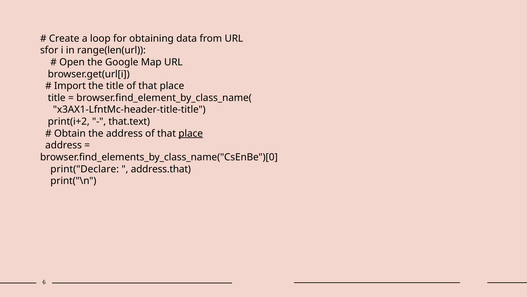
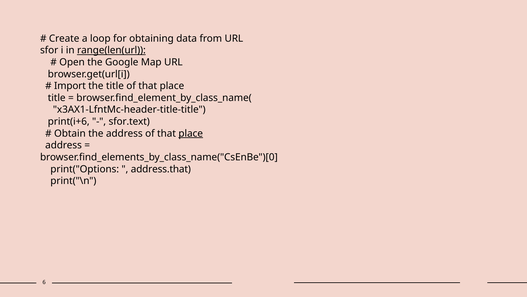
range(len(url underline: none -> present
print(i+2: print(i+2 -> print(i+6
that.text: that.text -> sfor.text
print("Declare: print("Declare -> print("Options
